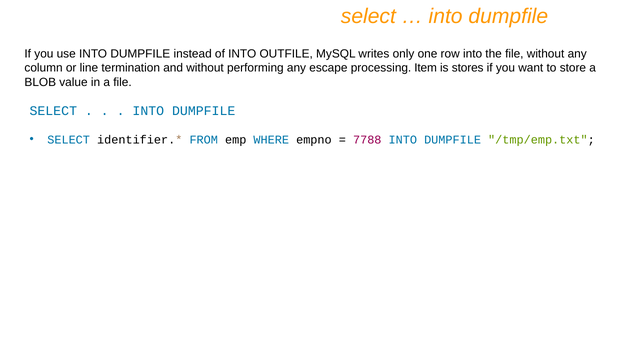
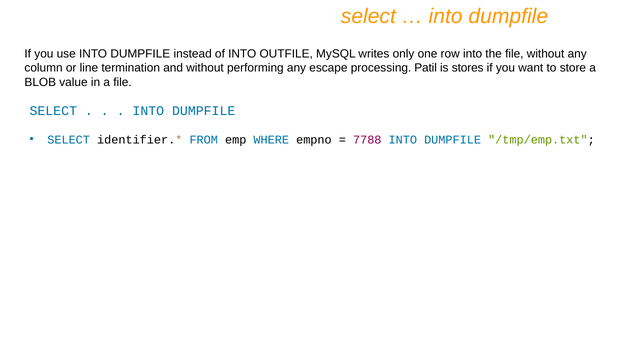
Item: Item -> Patil
